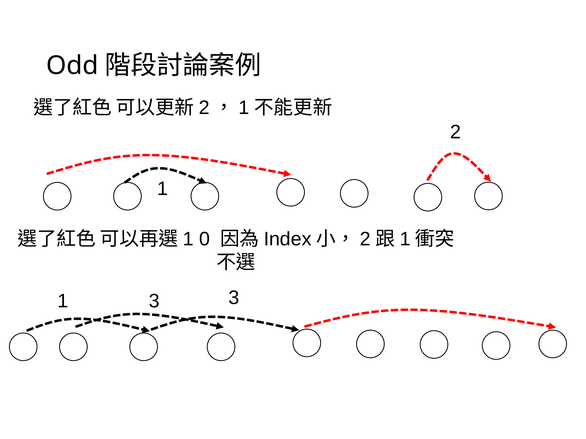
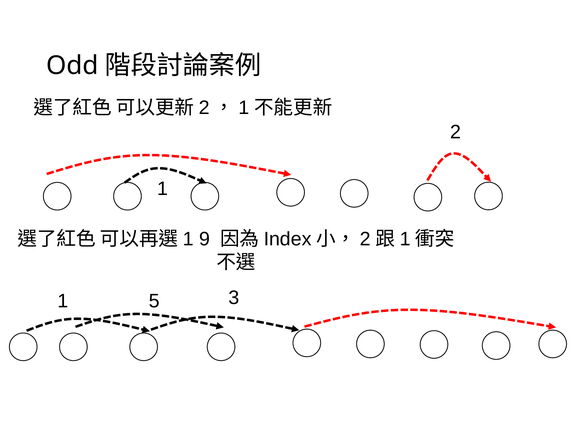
0: 0 -> 9
1 3: 3 -> 5
